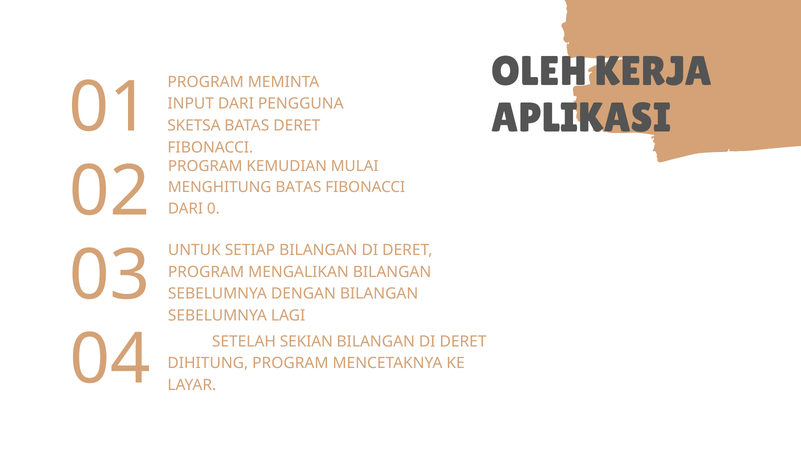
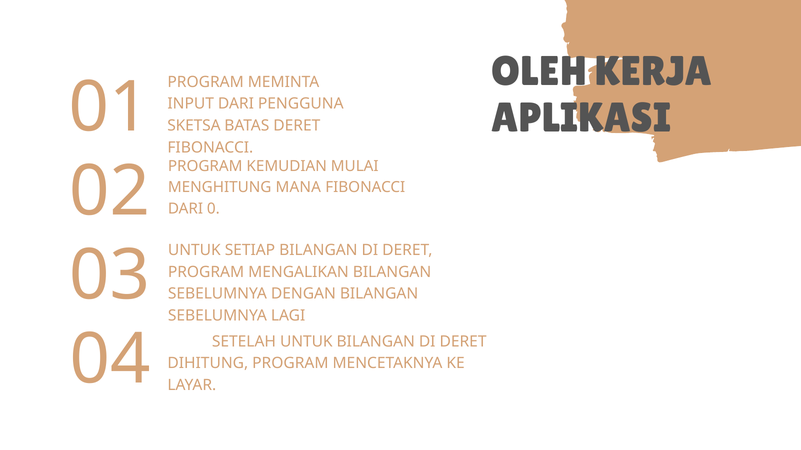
MENGHITUNG BATAS: BATAS -> MANA
SETELAH SEKIAN: SEKIAN -> UNTUK
